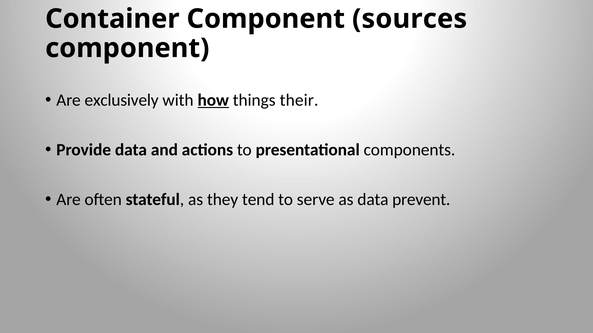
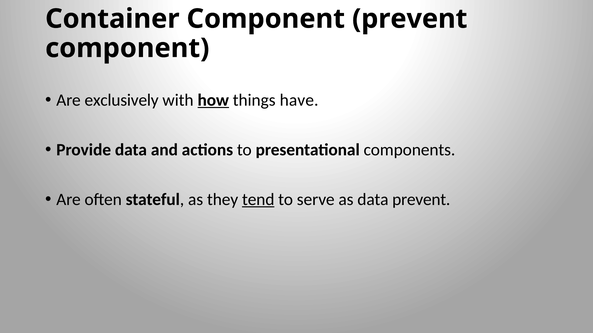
Component sources: sources -> prevent
their: their -> have
tend underline: none -> present
